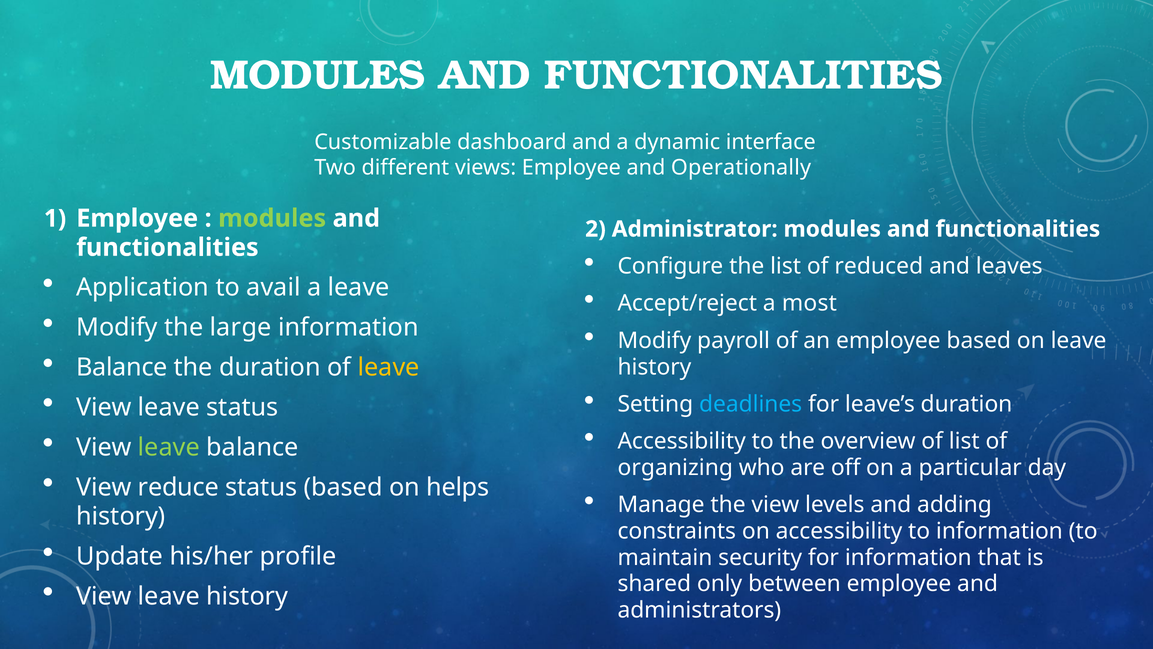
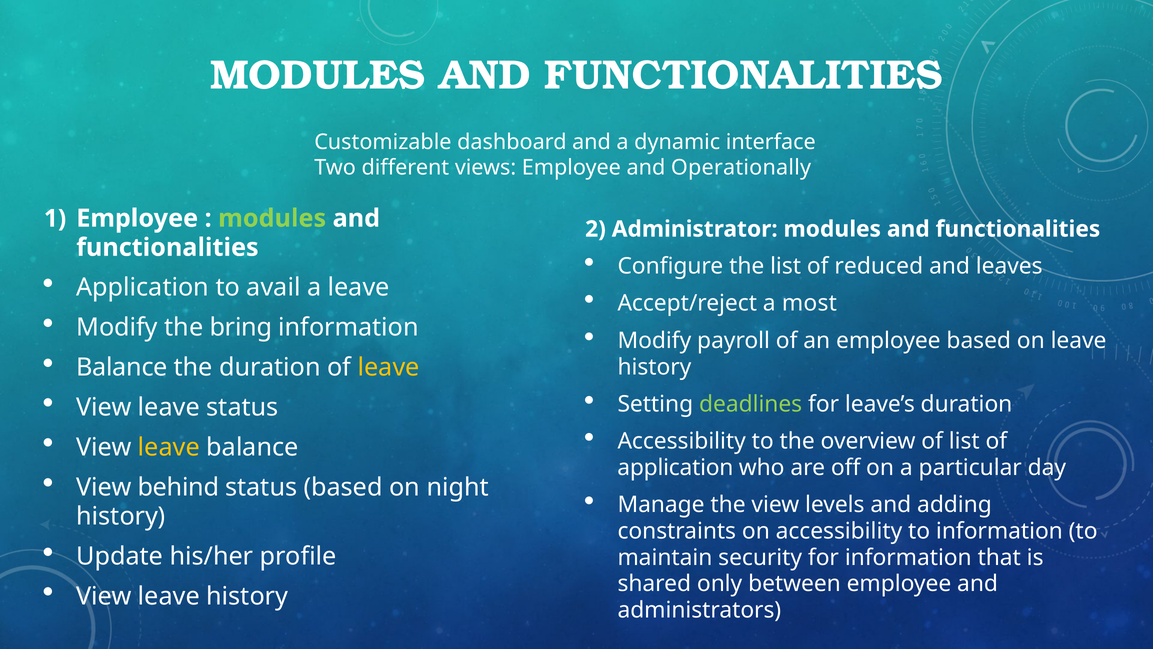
large: large -> bring
deadlines colour: light blue -> light green
leave at (169, 447) colour: light green -> yellow
organizing at (675, 467): organizing -> application
reduce: reduce -> behind
helps: helps -> night
